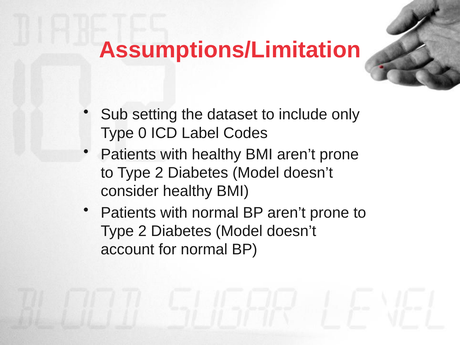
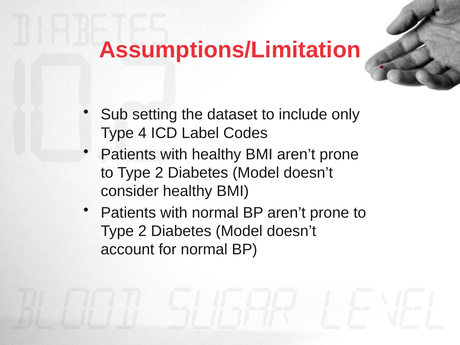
0: 0 -> 4
